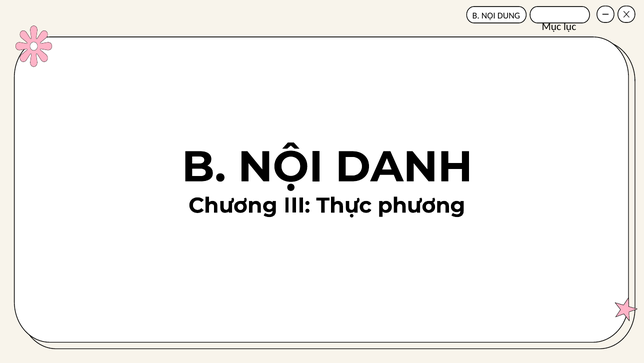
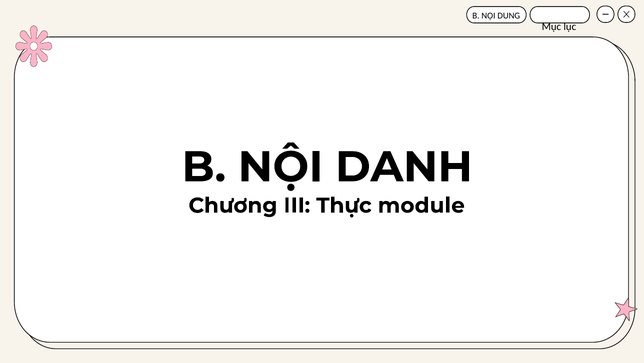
phương: phương -> module
